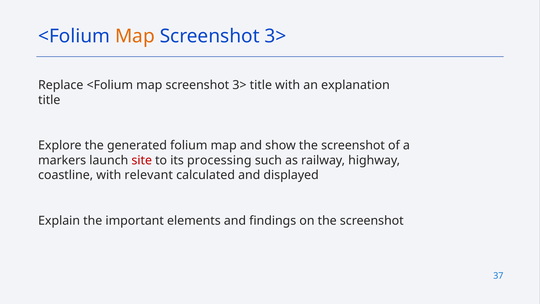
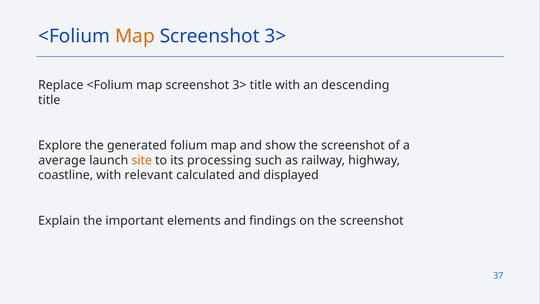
explanation: explanation -> descending
markers: markers -> average
site colour: red -> orange
